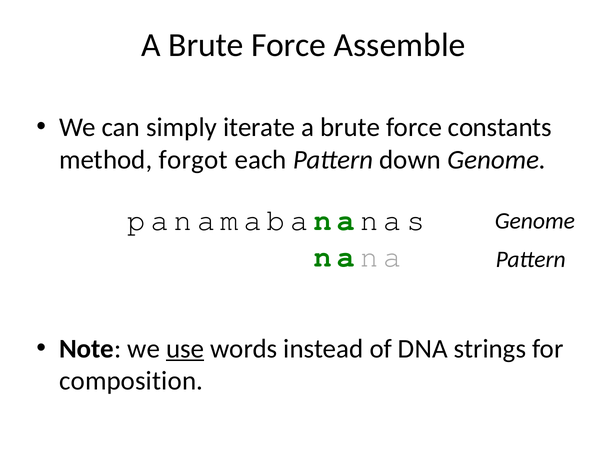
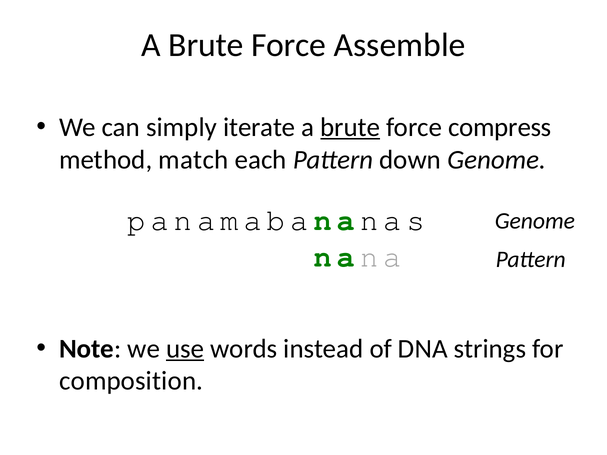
brute at (350, 127) underline: none -> present
constants: constants -> compress
forgot: forgot -> match
